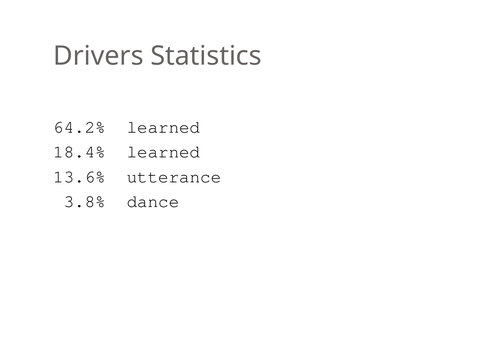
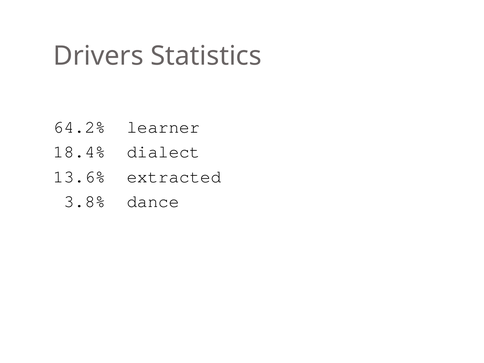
64.2% learned: learned -> learner
18.4% learned: learned -> dialect
utterance: utterance -> extracted
